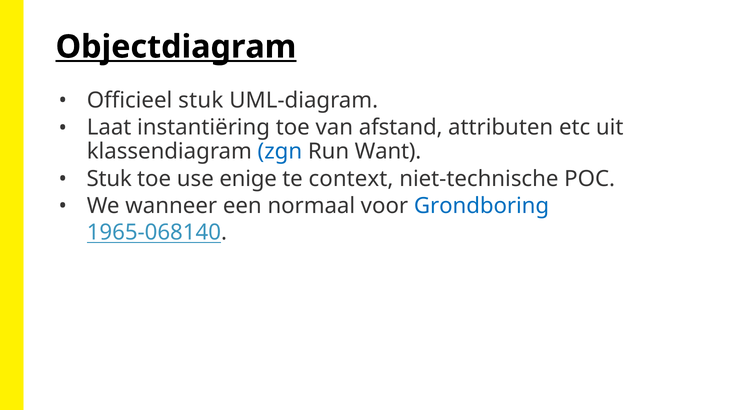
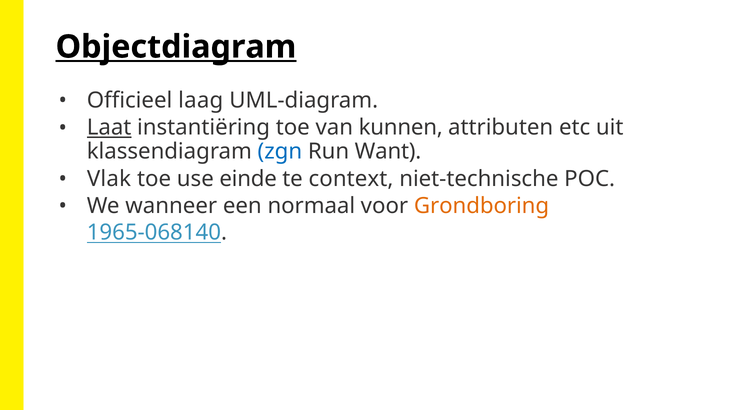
Officieel stuk: stuk -> laag
Laat underline: none -> present
afstand: afstand -> kunnen
Stuk at (109, 179): Stuk -> Vlak
enige: enige -> einde
Grondboring colour: blue -> orange
